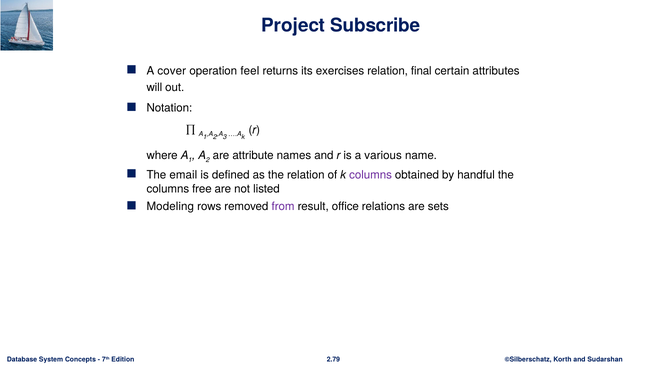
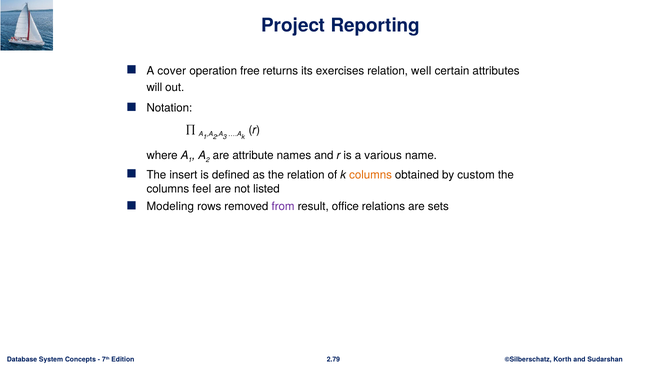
Subscribe: Subscribe -> Reporting
feel: feel -> free
final: final -> well
email: email -> insert
columns at (371, 175) colour: purple -> orange
handful: handful -> custom
free: free -> feel
